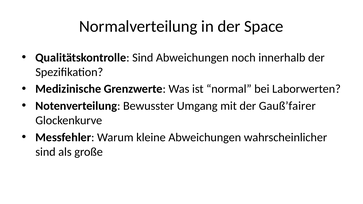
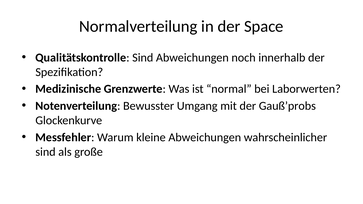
Gauß’fairer: Gauß’fairer -> Gauß’probs
